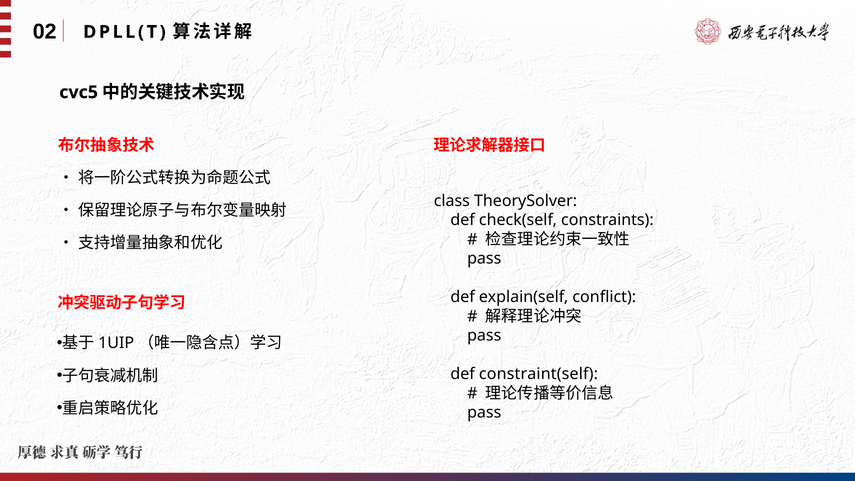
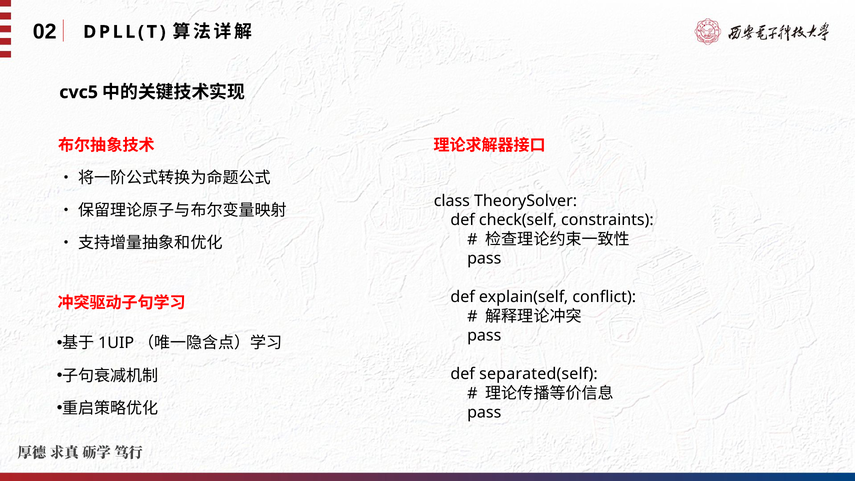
constraint(self: constraint(self -> separated(self
